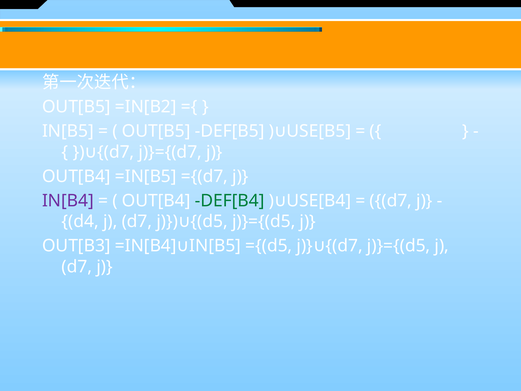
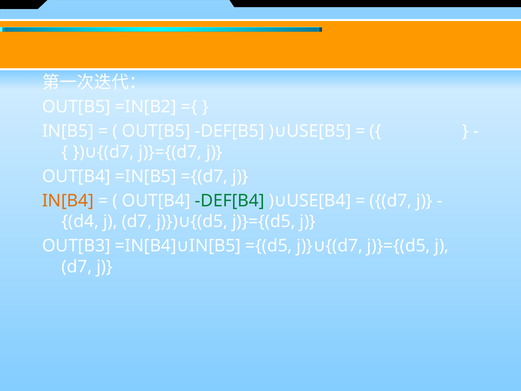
IN[B4 colour: purple -> orange
